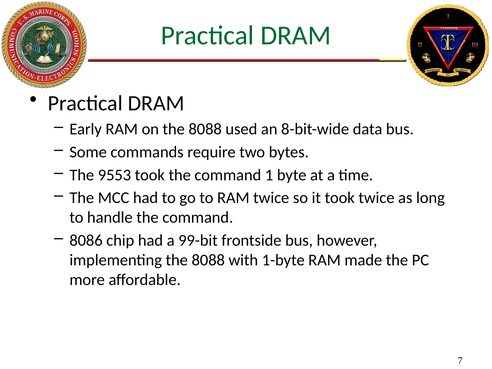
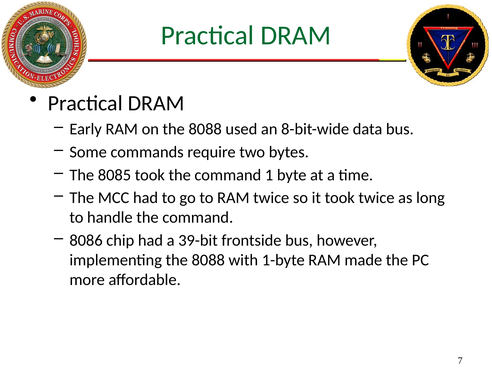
9553: 9553 -> 8085
99-bit: 99-bit -> 39-bit
